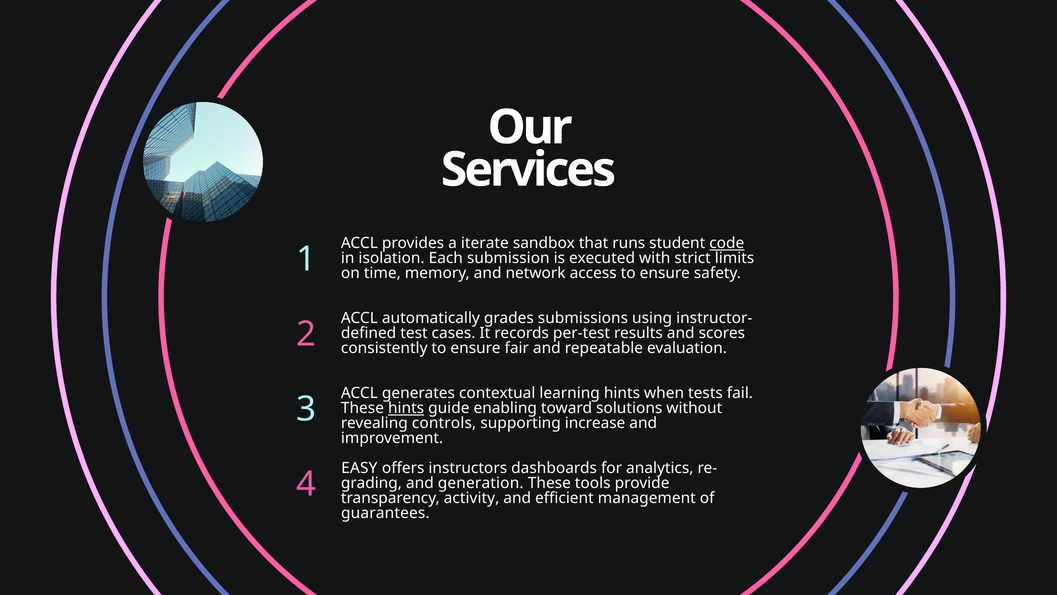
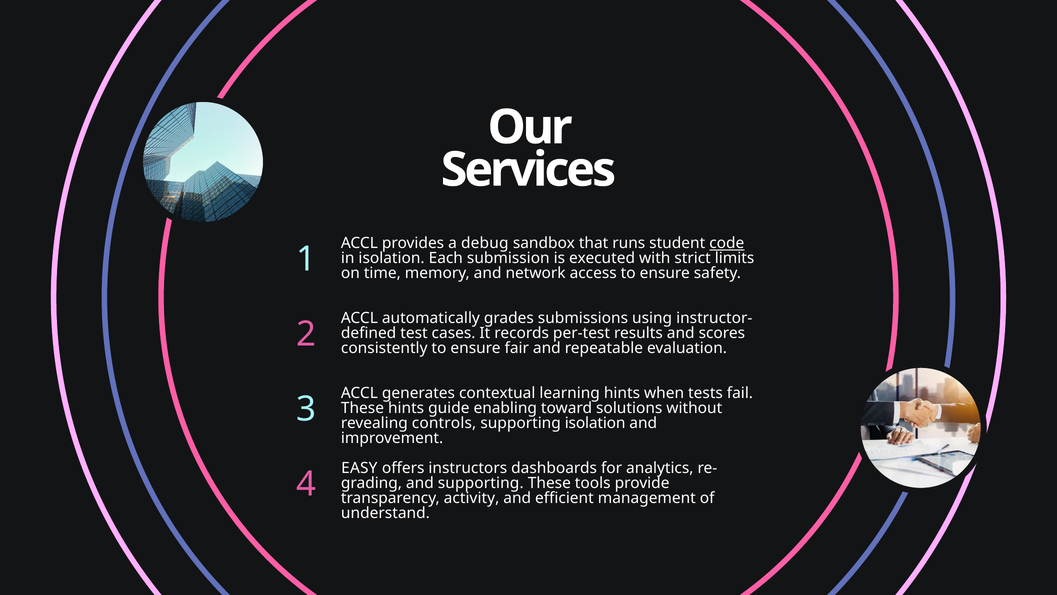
iterate: iterate -> debug
hints at (406, 408) underline: present -> none
supporting increase: increase -> isolation
and generation: generation -> supporting
guarantees: guarantees -> understand
